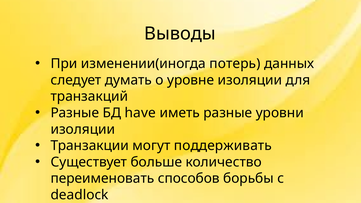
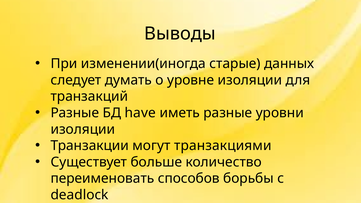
потерь: потерь -> старые
поддерживать: поддерживать -> транзакциями
